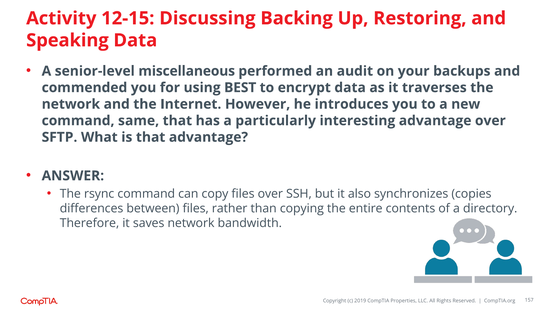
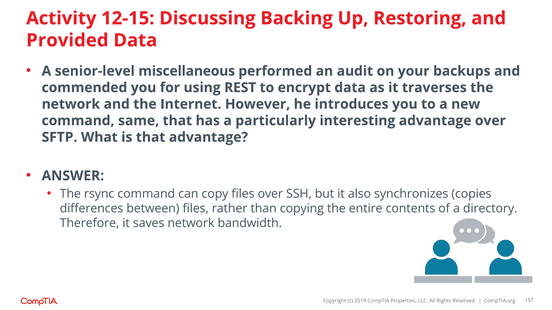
Speaking: Speaking -> Provided
BEST: BEST -> REST
